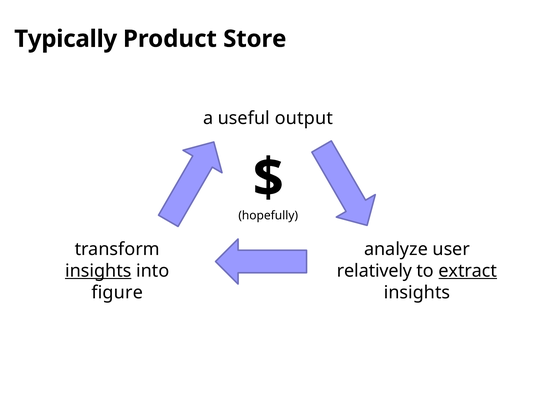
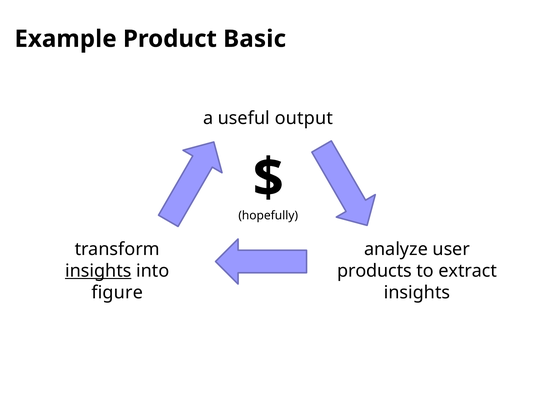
Typically: Typically -> Example
Store: Store -> Basic
relatively: relatively -> products
extract underline: present -> none
